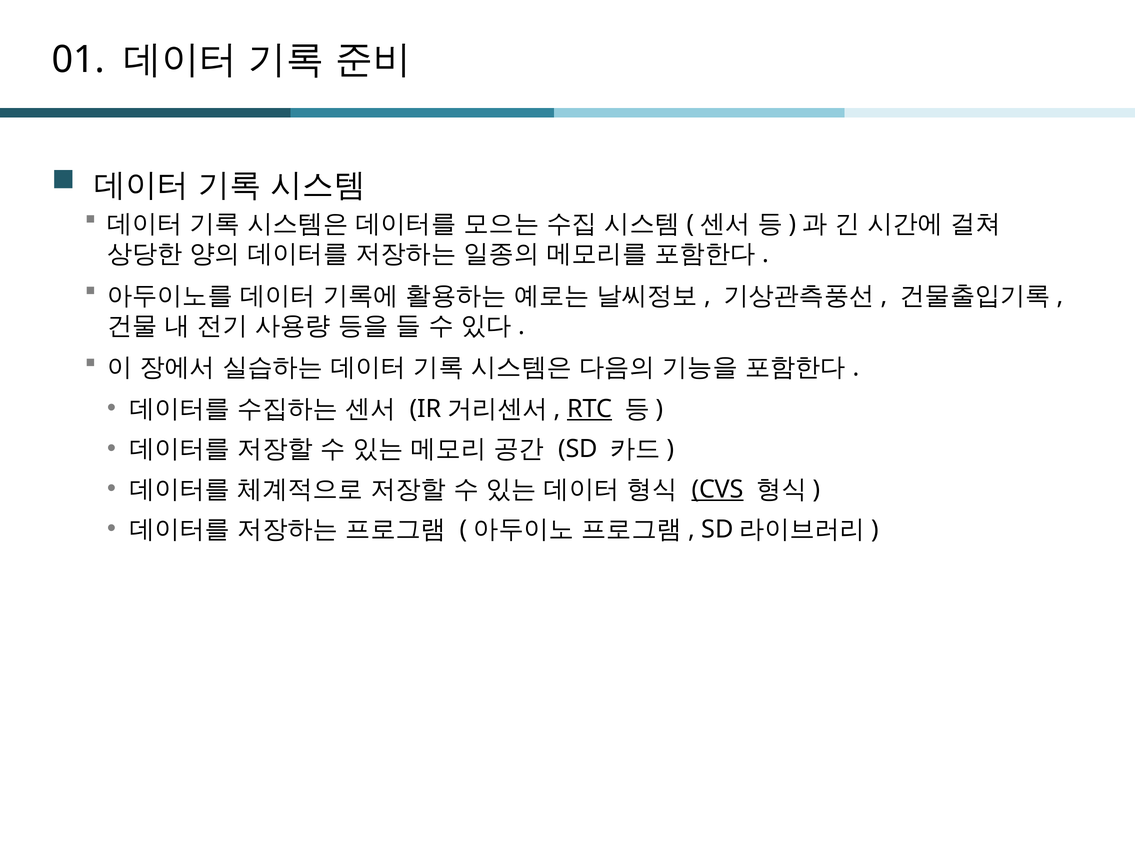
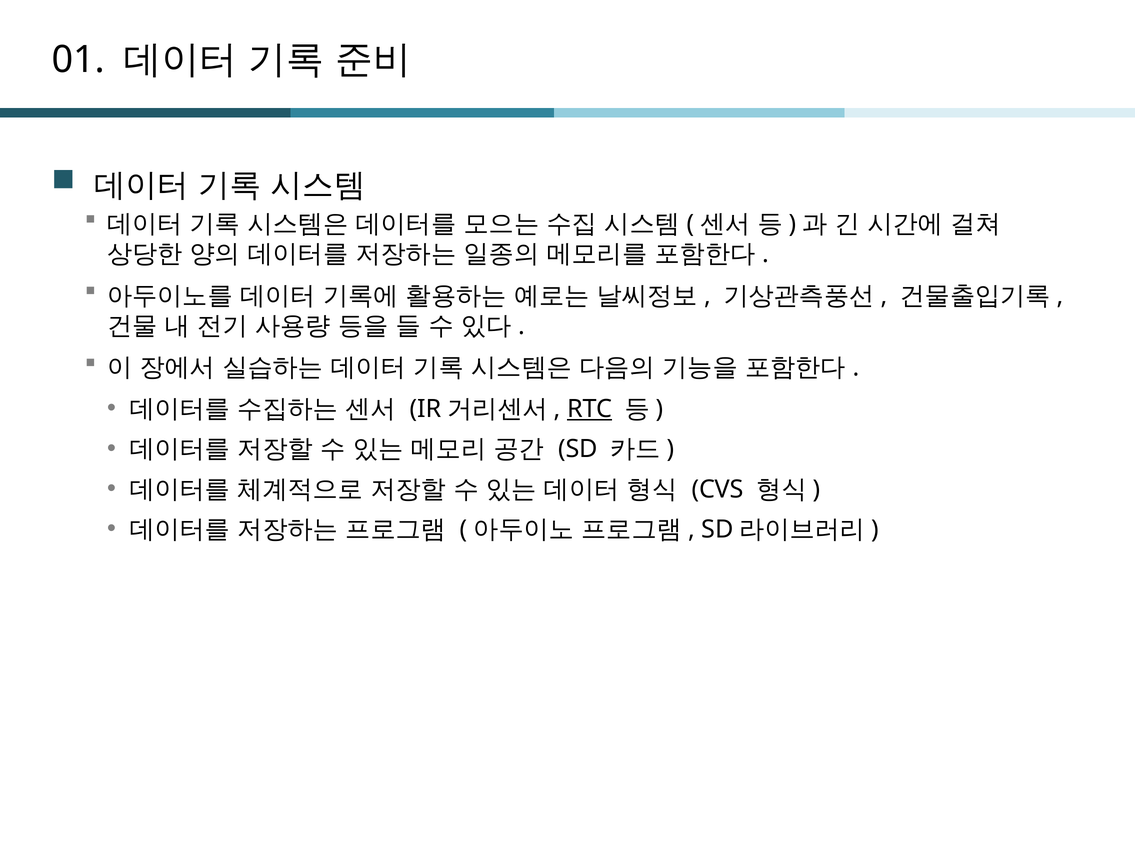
CVS underline: present -> none
